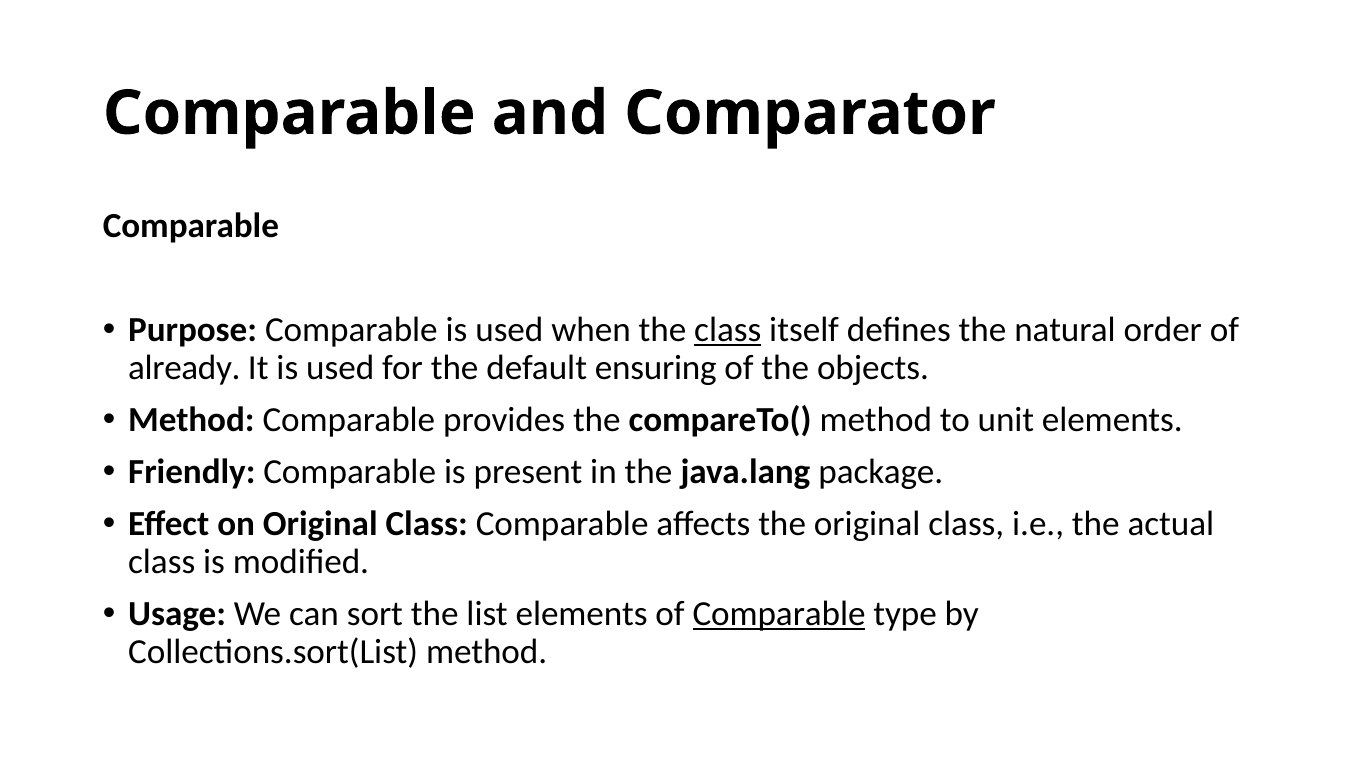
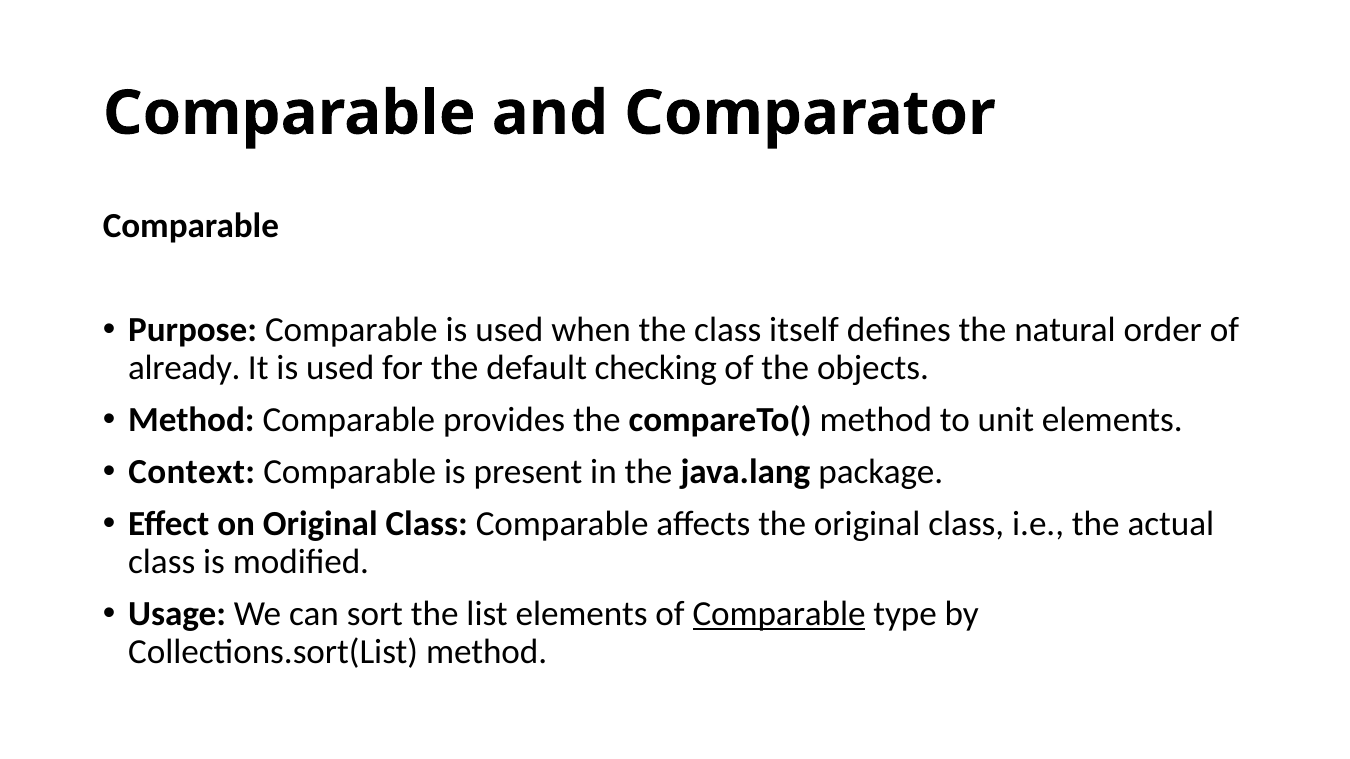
class at (728, 330) underline: present -> none
ensuring: ensuring -> checking
Friendly: Friendly -> Context
